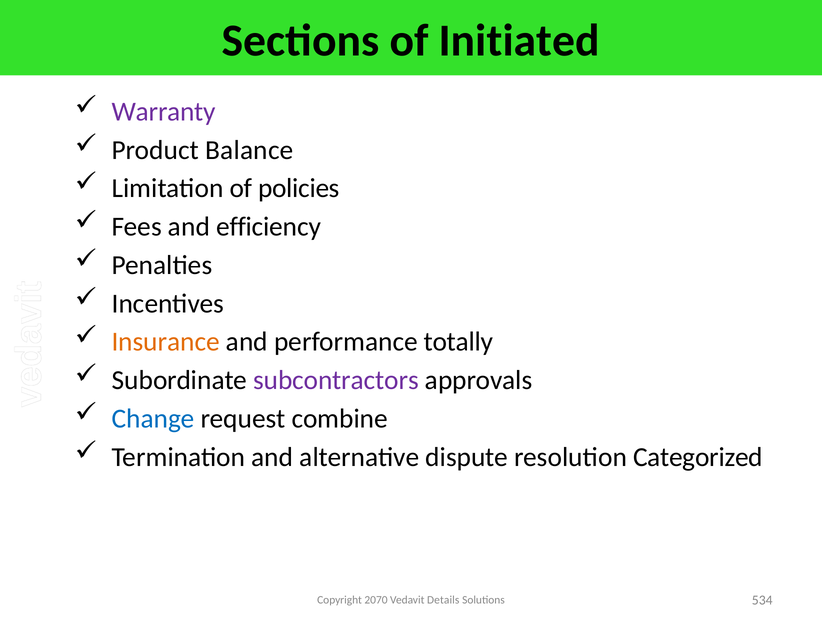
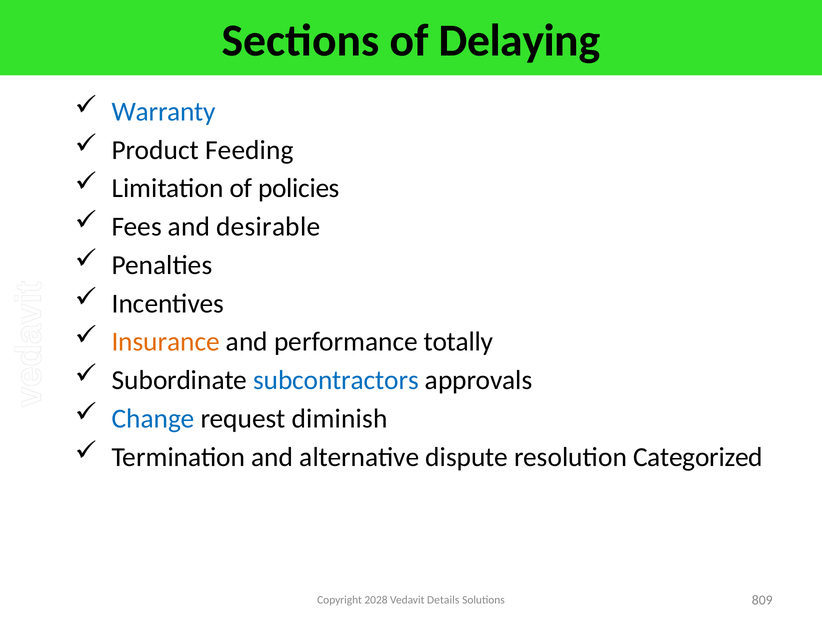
Initiated: Initiated -> Delaying
Warranty colour: purple -> blue
Balance: Balance -> Feeding
efficiency: efficiency -> desirable
subcontractors colour: purple -> blue
combine: combine -> diminish
2070: 2070 -> 2028
534: 534 -> 809
